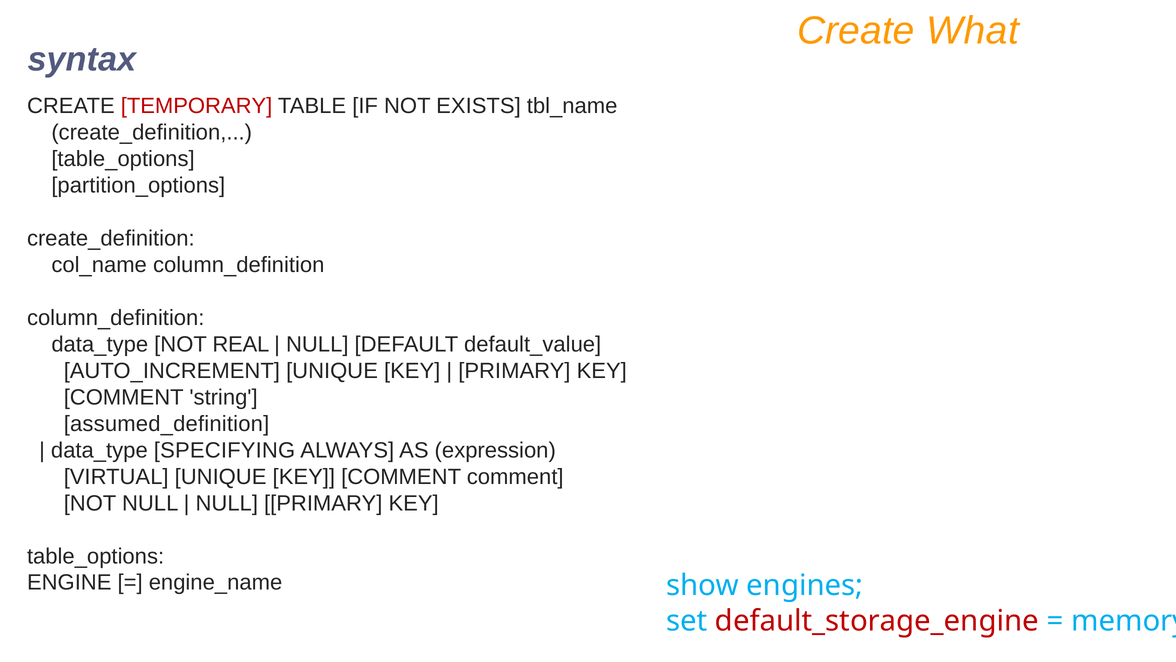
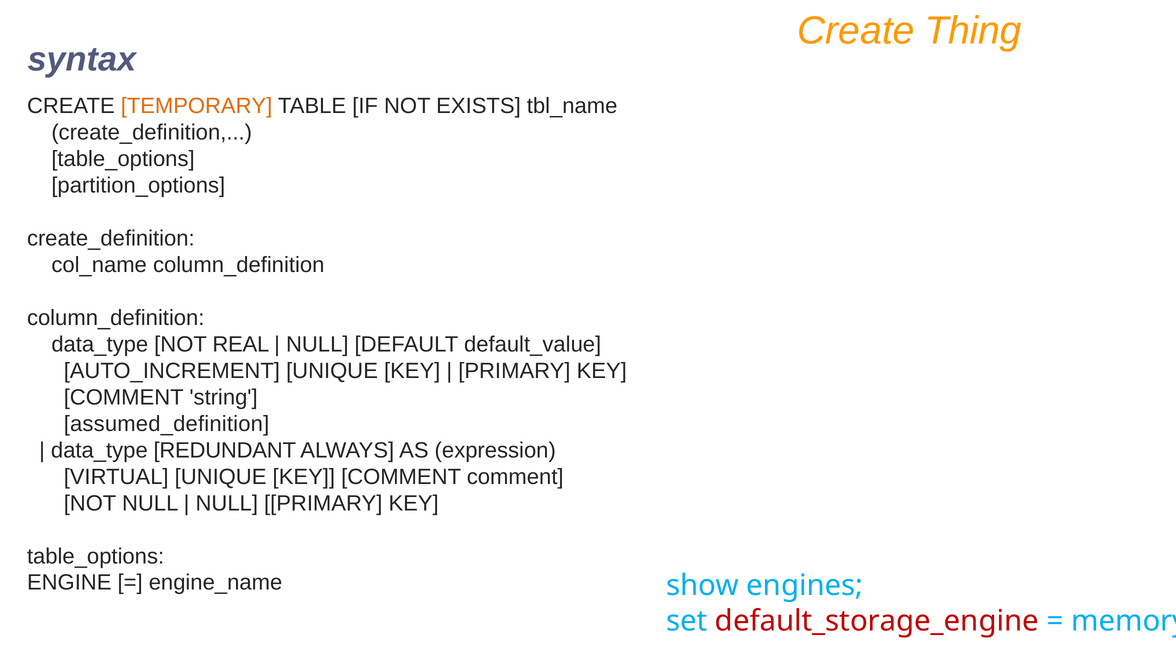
What: What -> Thing
TEMPORARY colour: red -> orange
SPECIFYING: SPECIFYING -> REDUNDANT
